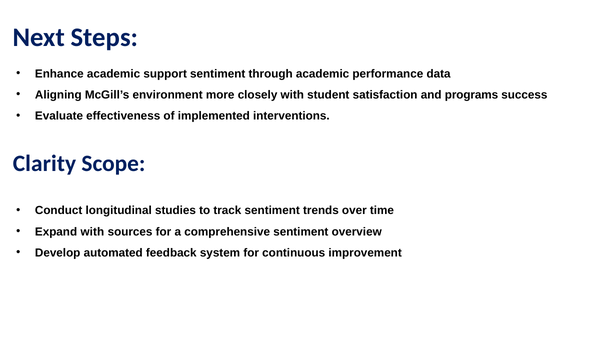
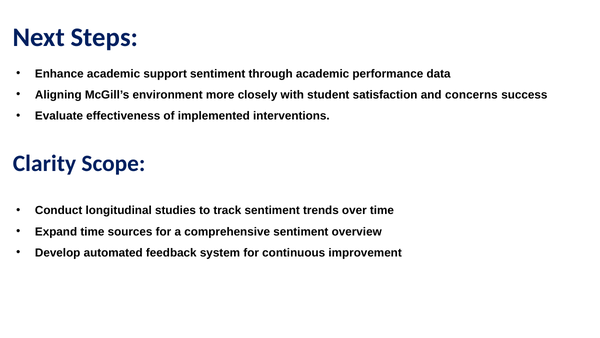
programs: programs -> concerns
Expand with: with -> time
